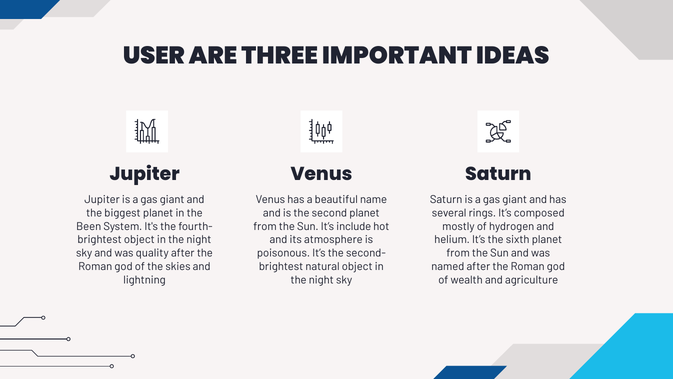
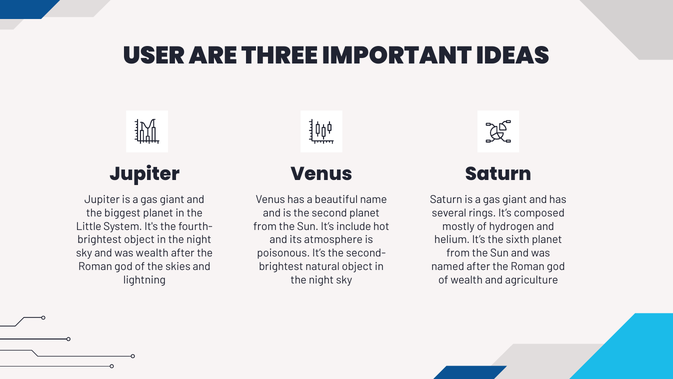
Been: Been -> Little
was quality: quality -> wealth
